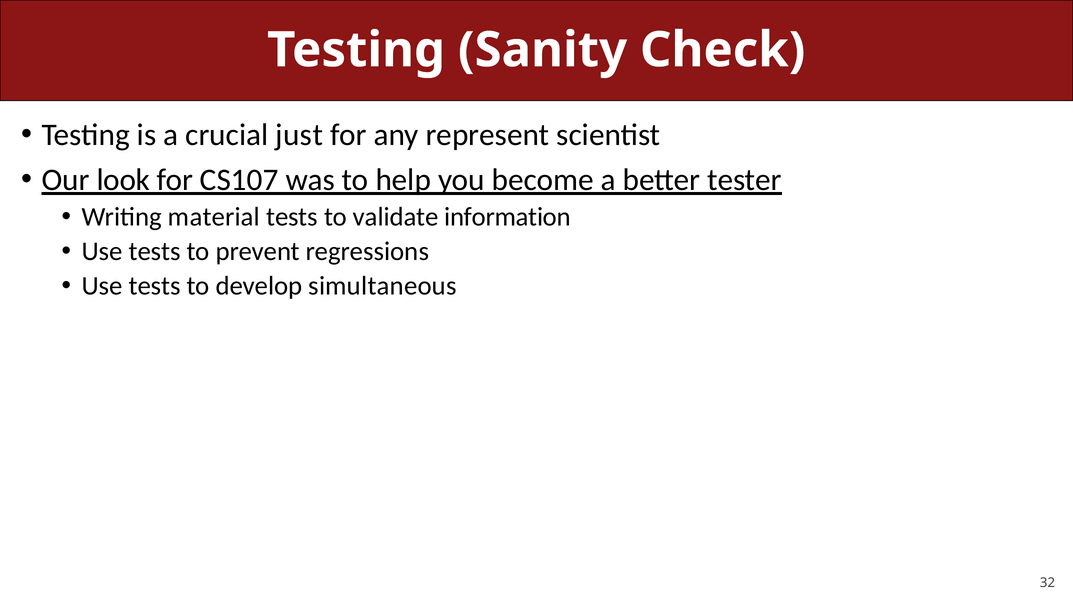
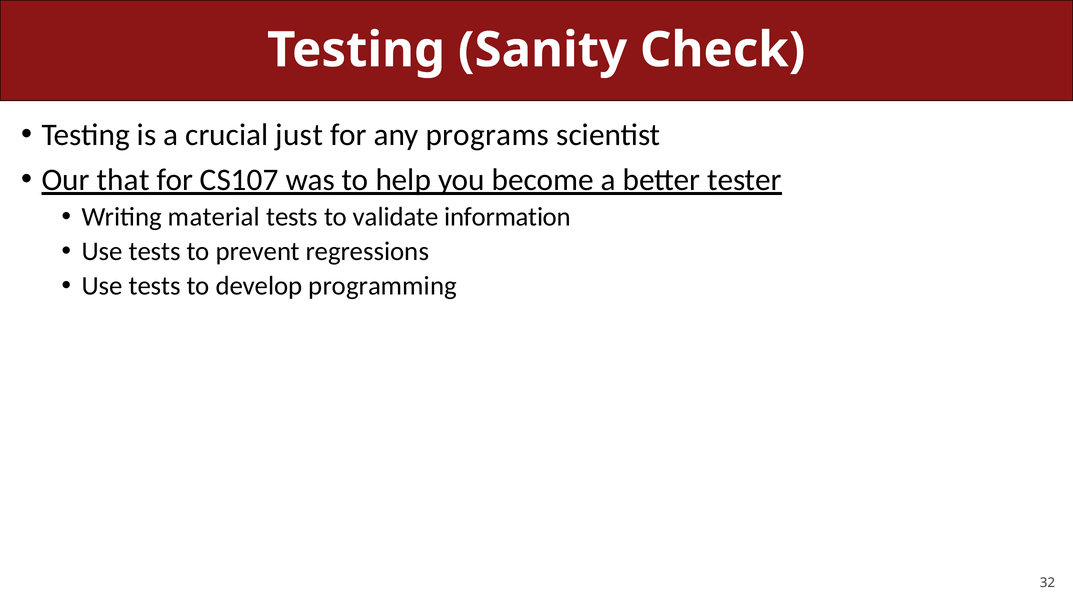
represent: represent -> programs
look: look -> that
simultaneous: simultaneous -> programming
